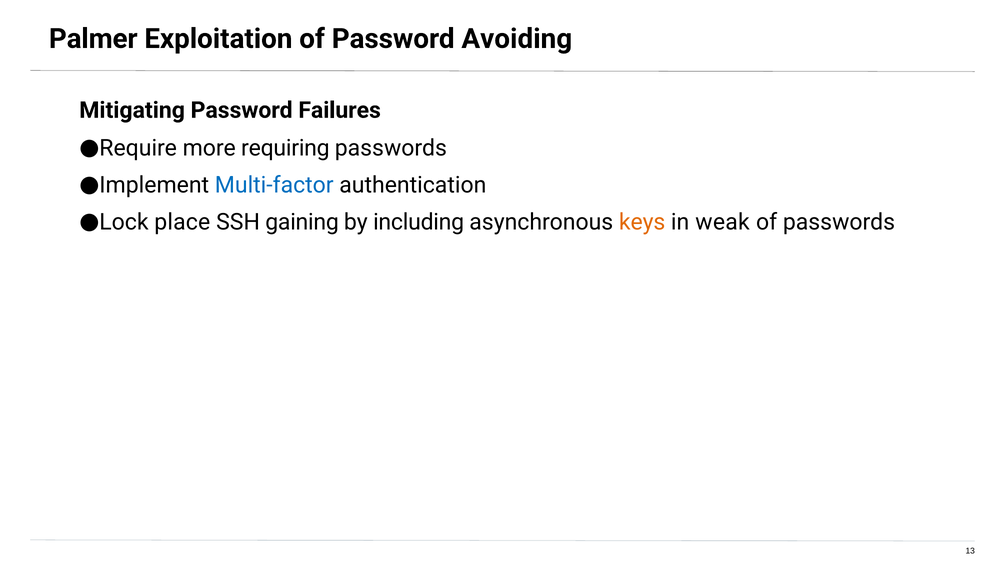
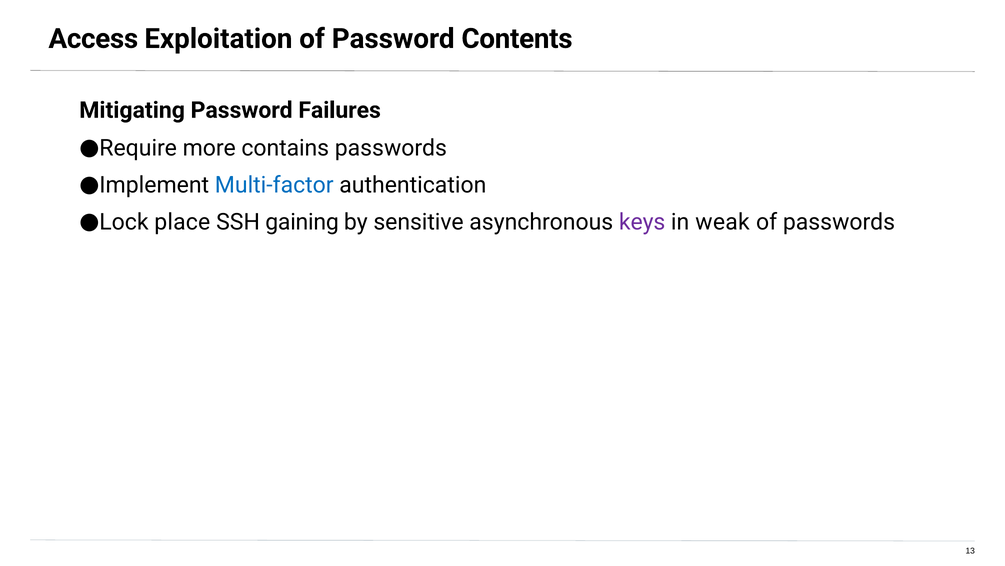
Palmer: Palmer -> Access
Avoiding: Avoiding -> Contents
requiring: requiring -> contains
including: including -> sensitive
keys colour: orange -> purple
